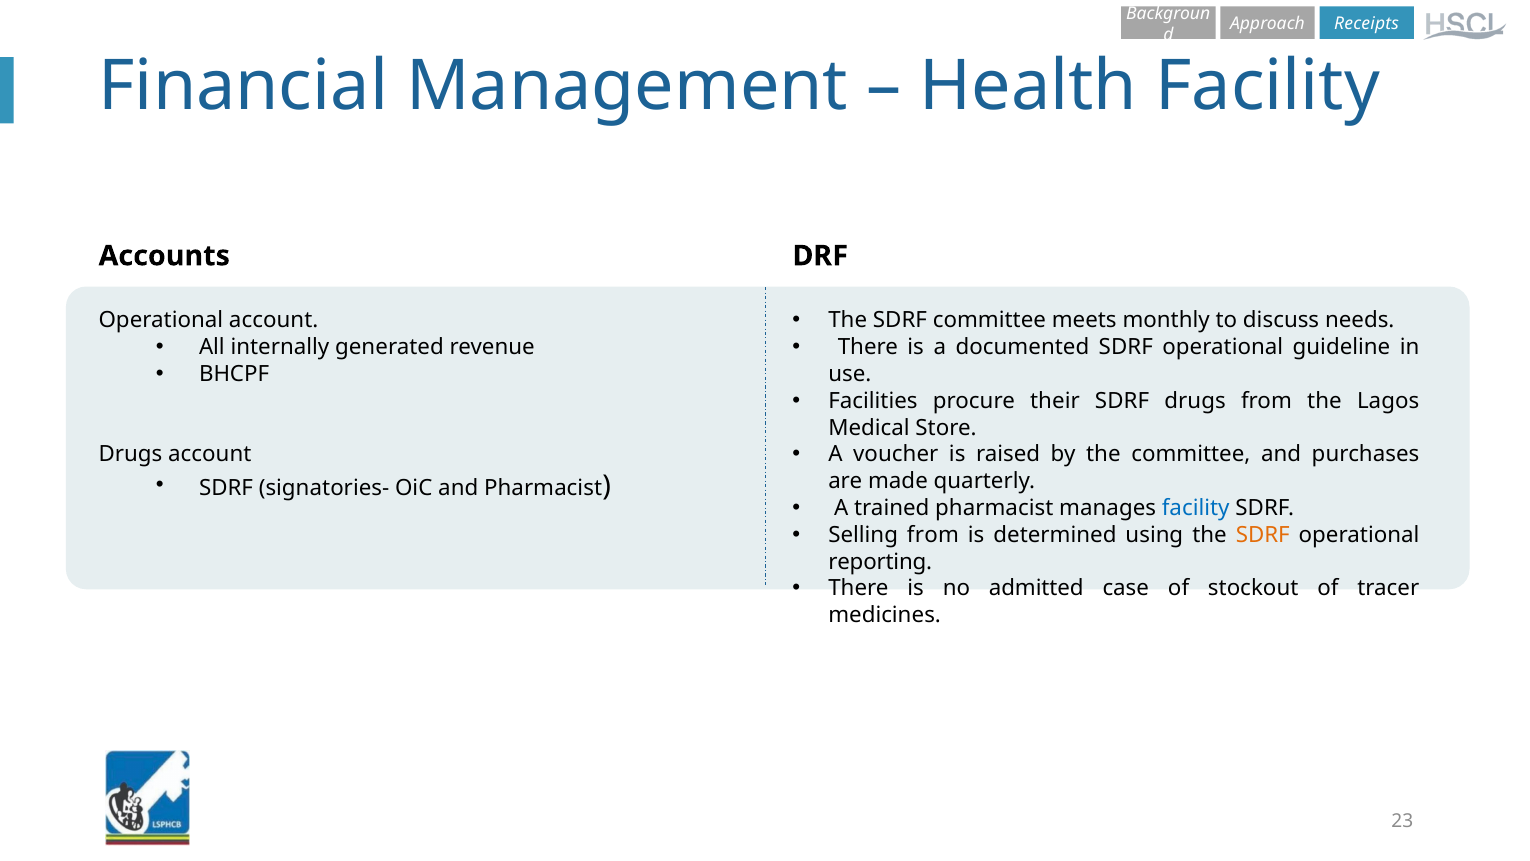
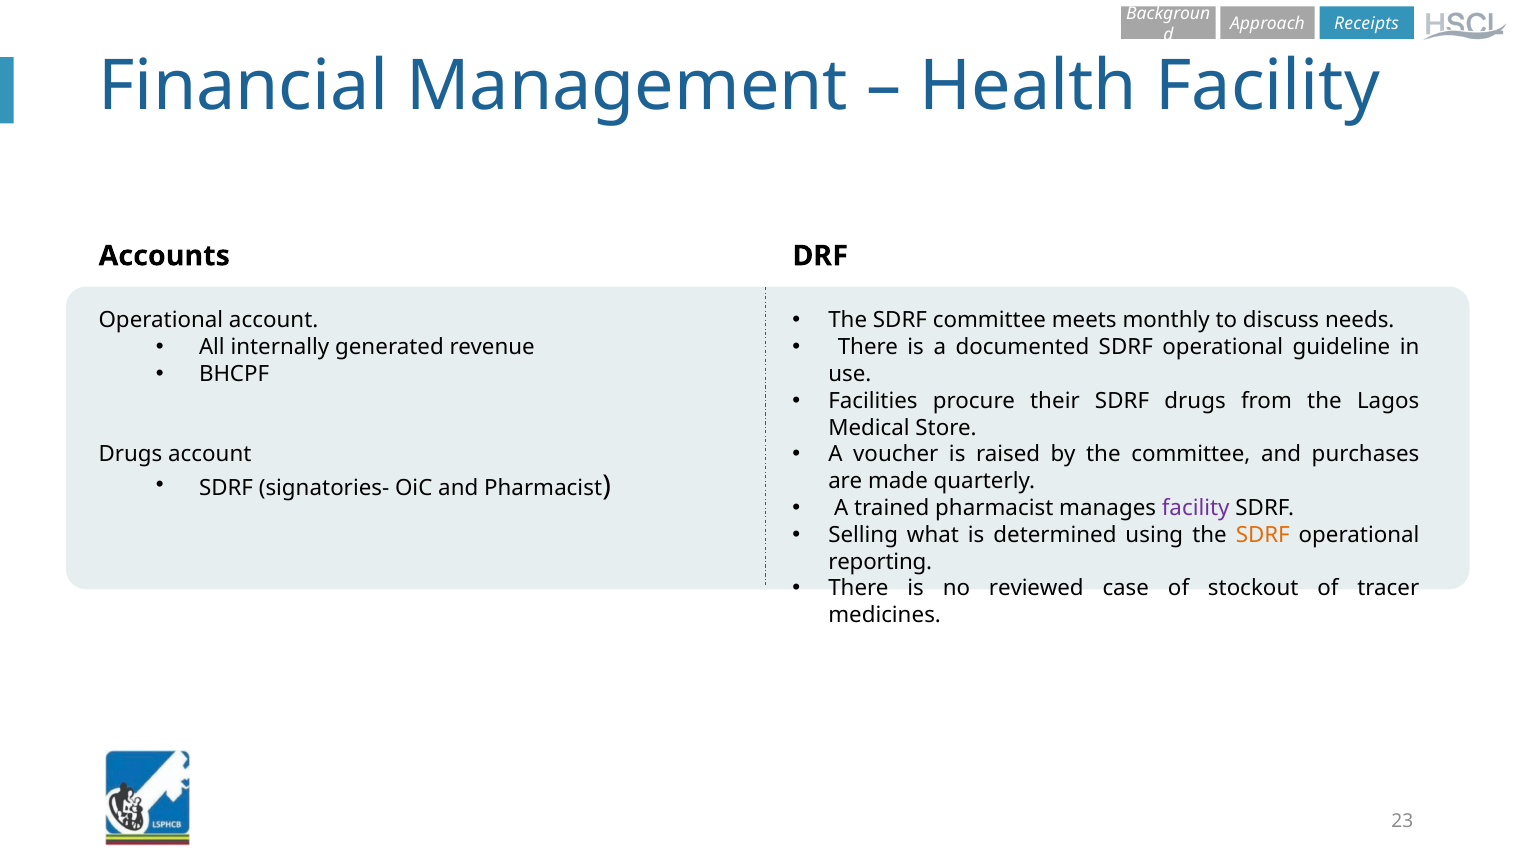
facility at (1196, 508) colour: blue -> purple
Selling from: from -> what
admitted: admitted -> reviewed
